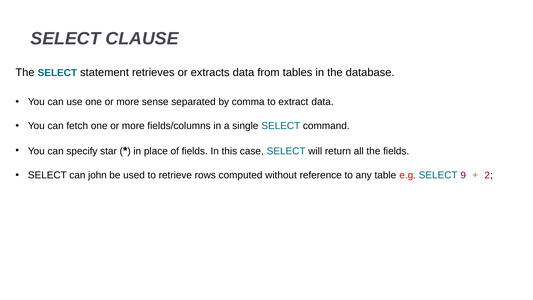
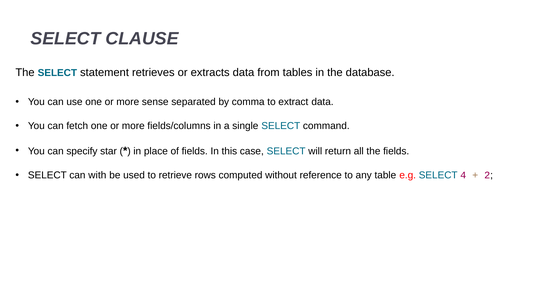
john: john -> with
9: 9 -> 4
